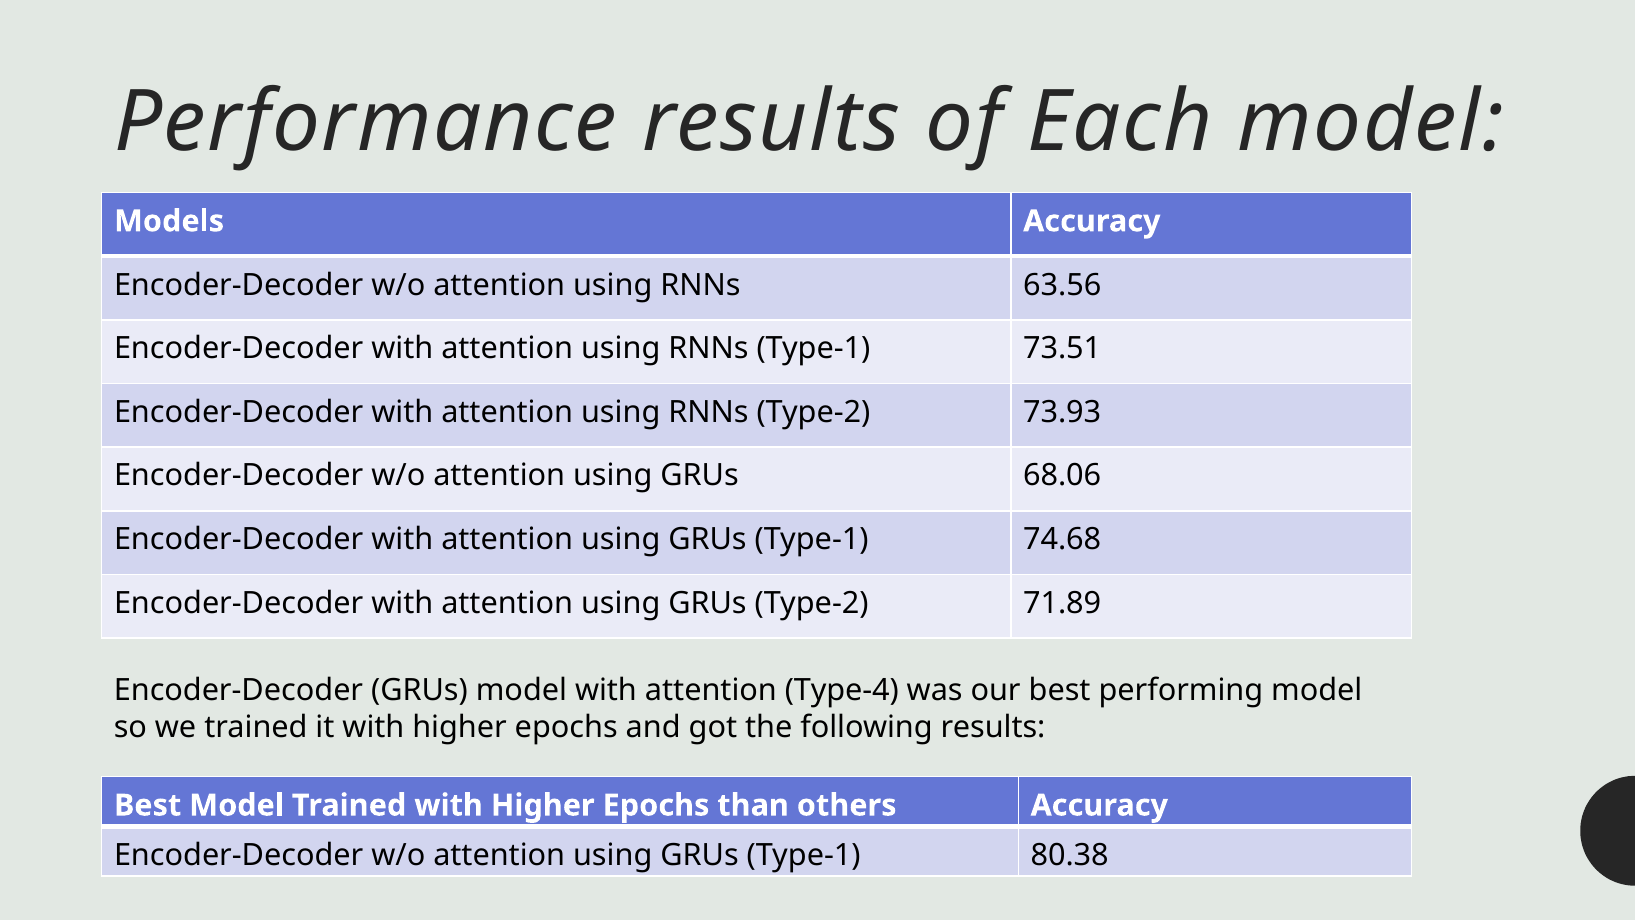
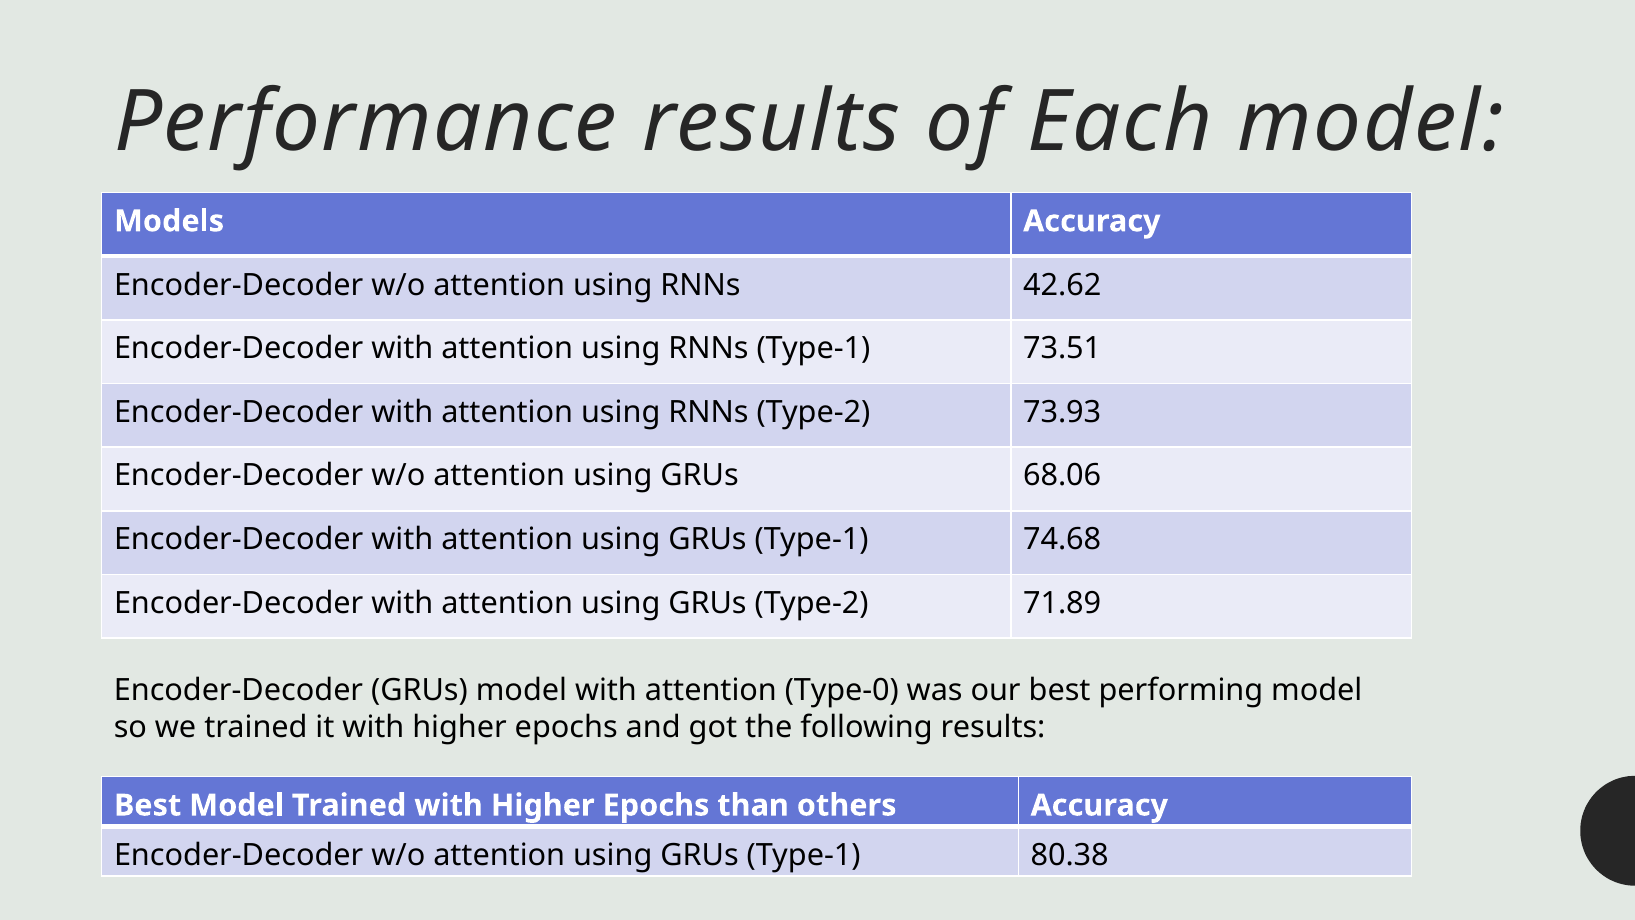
63.56: 63.56 -> 42.62
Type-4: Type-4 -> Type-0
